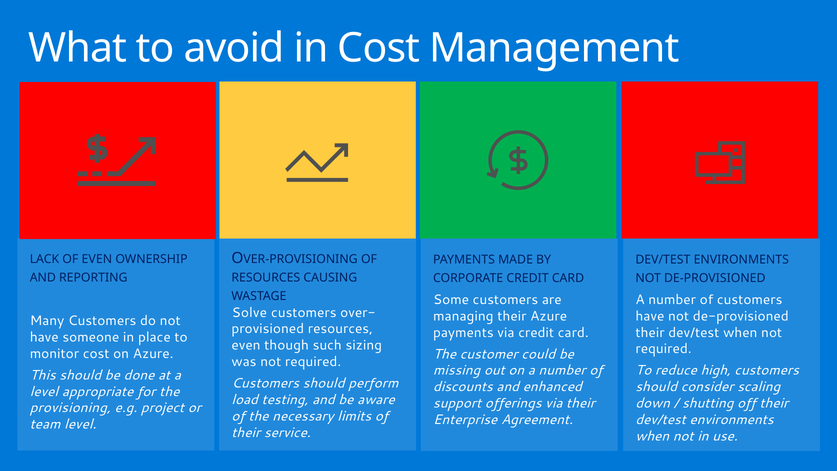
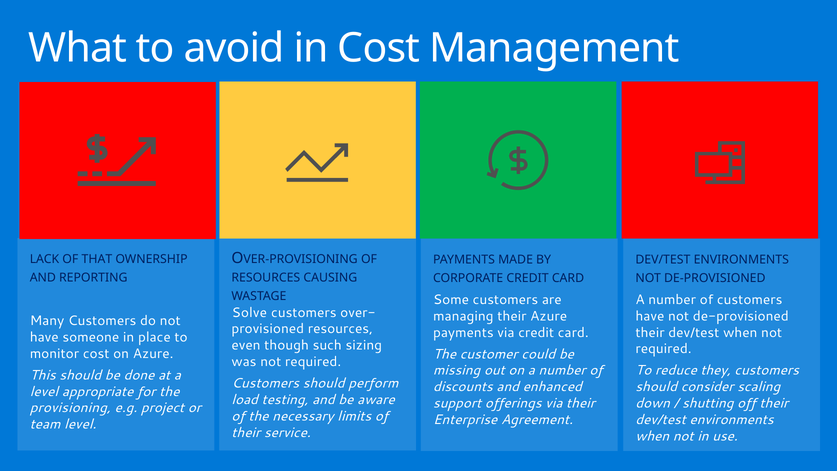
OF EVEN: EVEN -> THAT
high: high -> they
